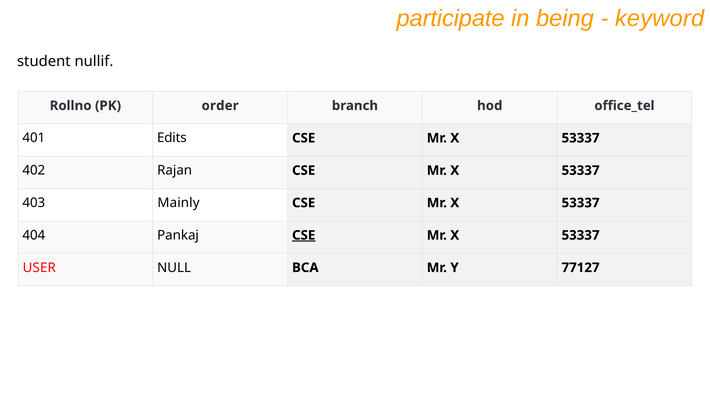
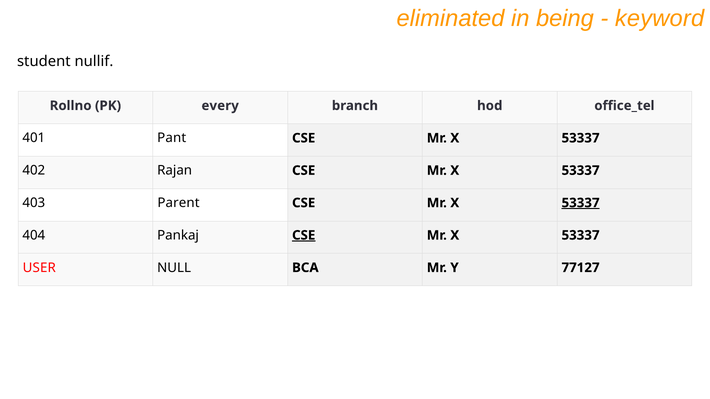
participate: participate -> eliminated
order: order -> every
Edits: Edits -> Pant
Mainly: Mainly -> Parent
53337 at (581, 203) underline: none -> present
